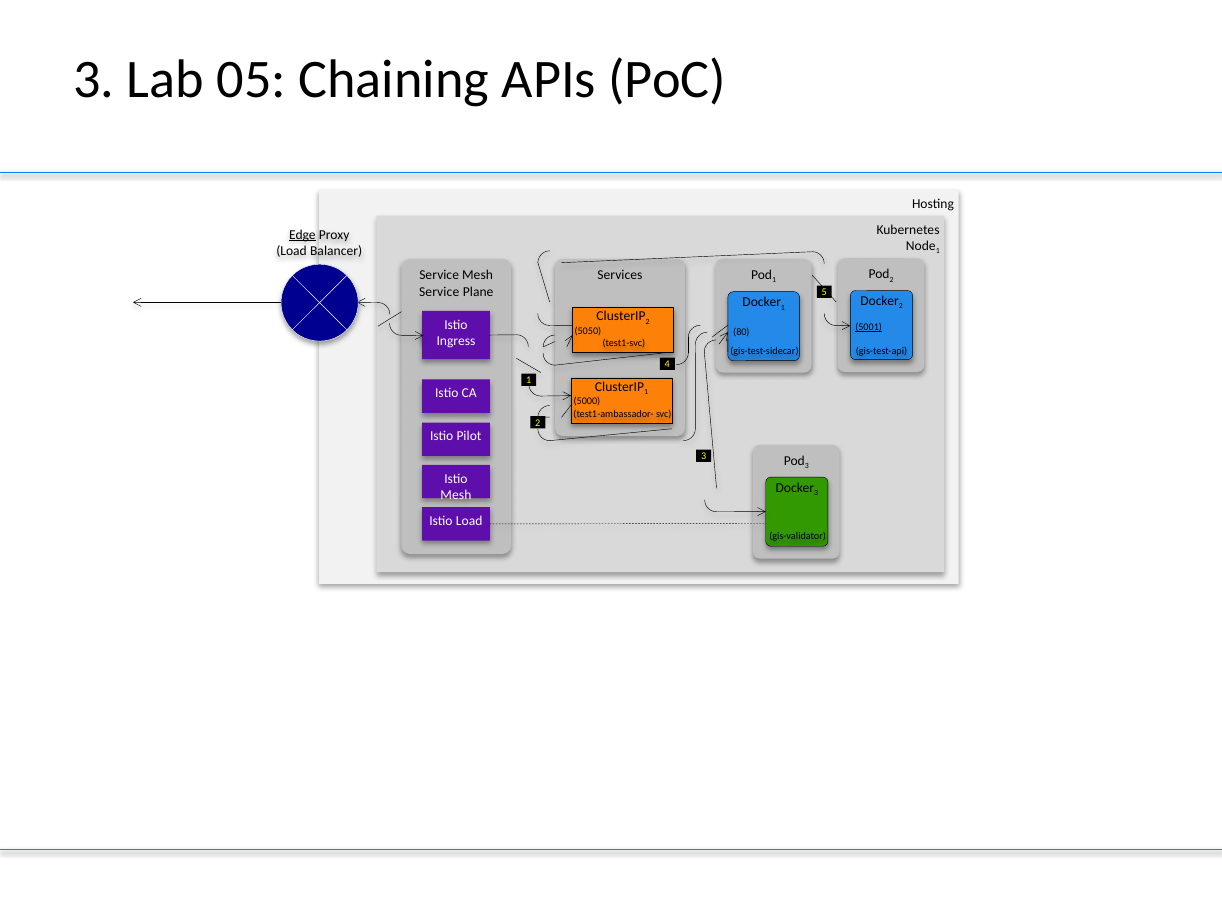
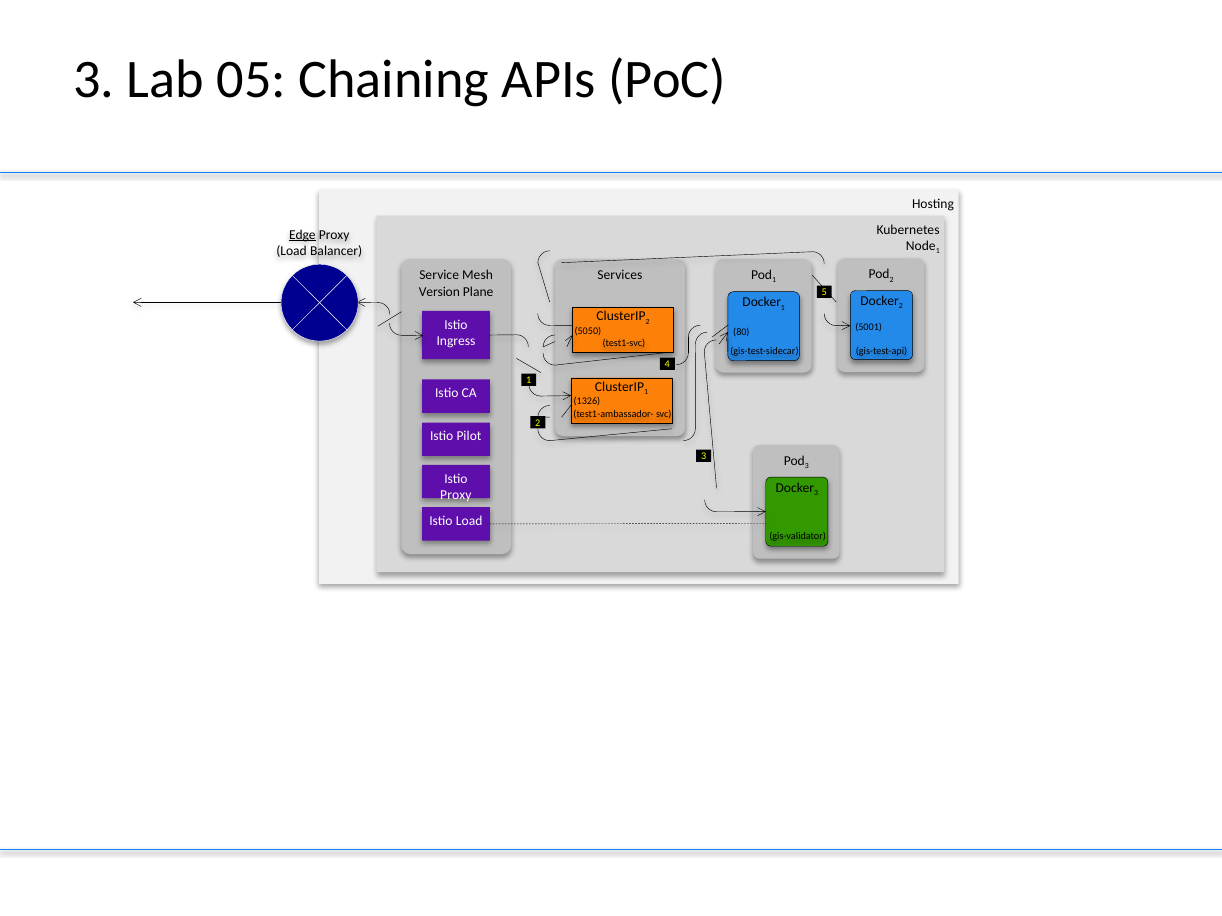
Service at (439, 292): Service -> Version
5001 underline: present -> none
5000: 5000 -> 1326
Mesh at (456, 495): Mesh -> Proxy
